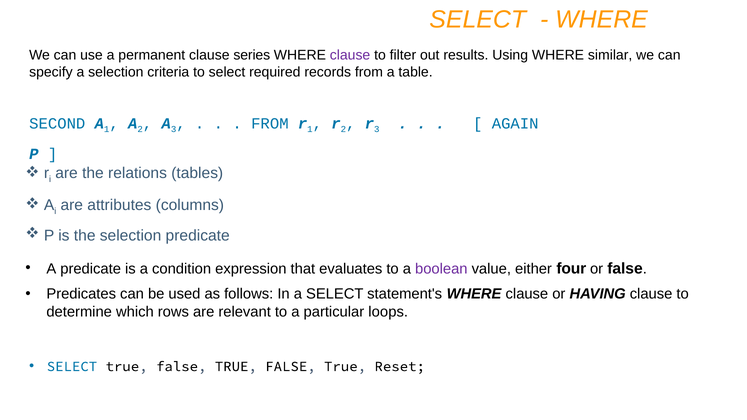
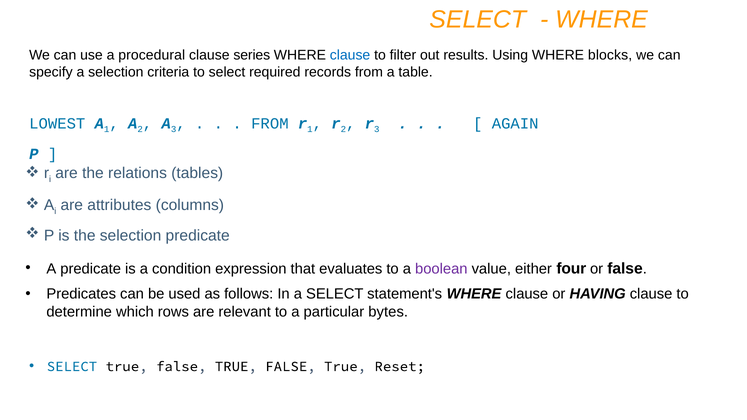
permanent: permanent -> procedural
clause at (350, 55) colour: purple -> blue
similar: similar -> blocks
SECOND: SECOND -> LOWEST
loops: loops -> bytes
